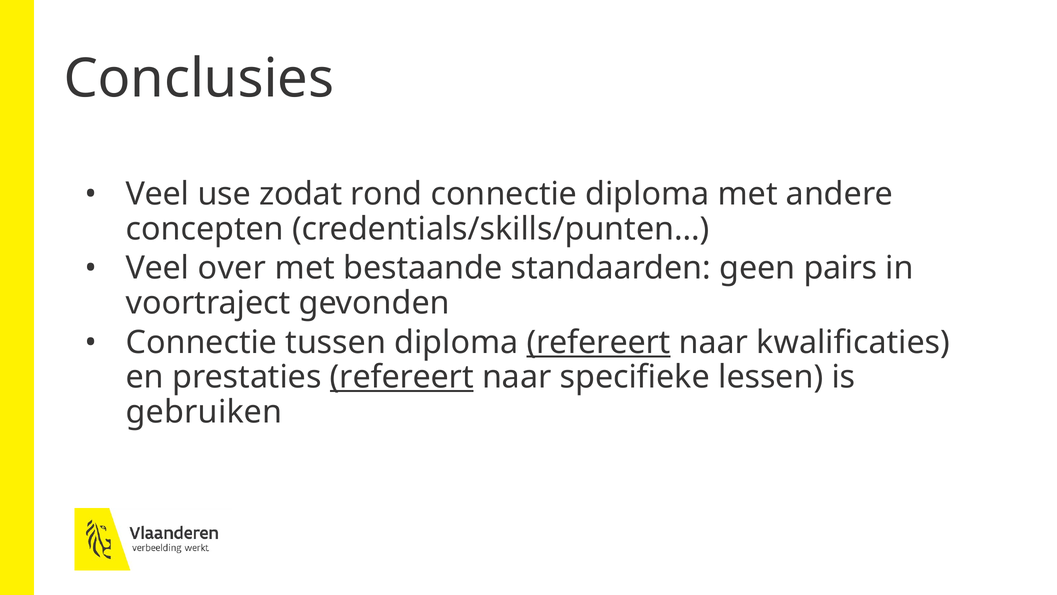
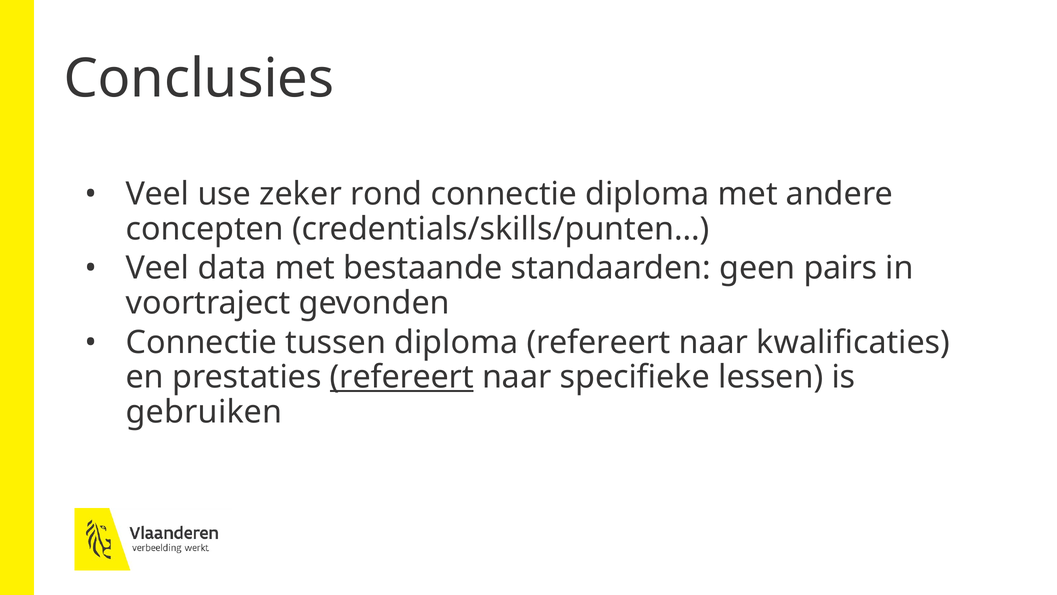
zodat: zodat -> zeker
over: over -> data
refereert at (599, 342) underline: present -> none
